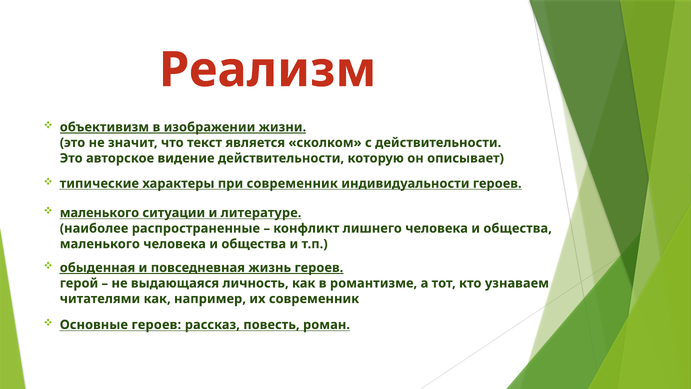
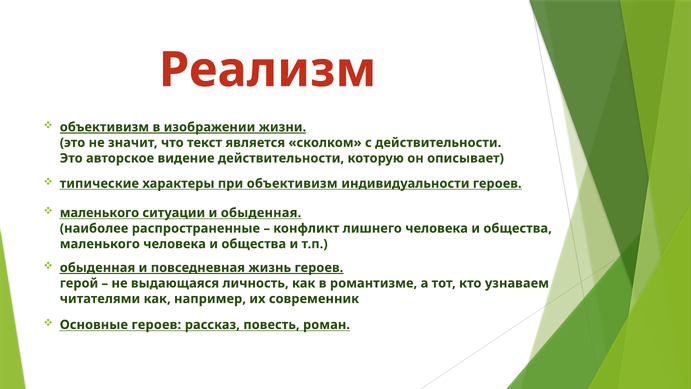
при современник: современник -> объективизм
и литературе: литературе -> обыденная
